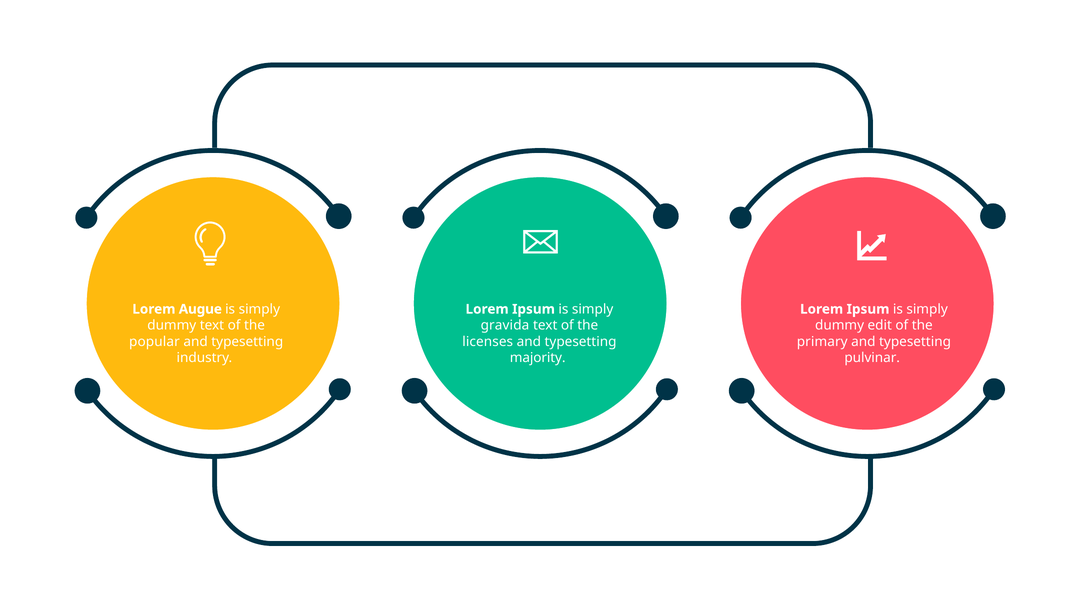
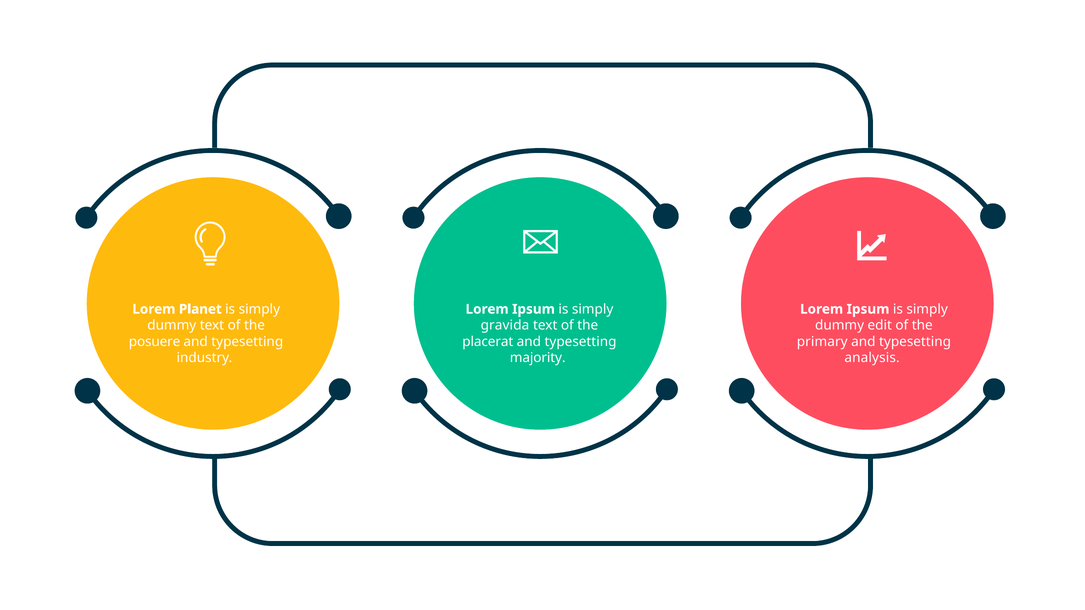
Augue: Augue -> Planet
popular: popular -> posuere
licenses: licenses -> placerat
pulvinar: pulvinar -> analysis
